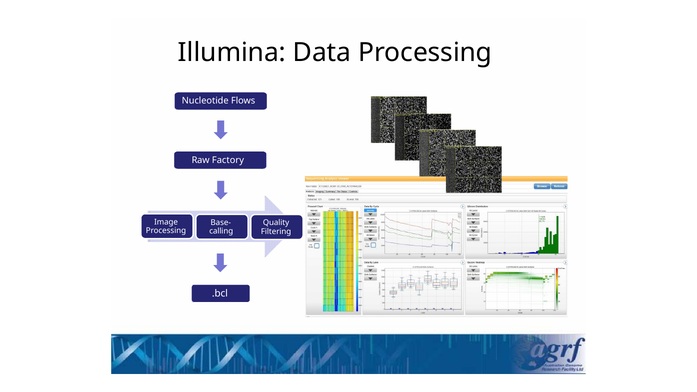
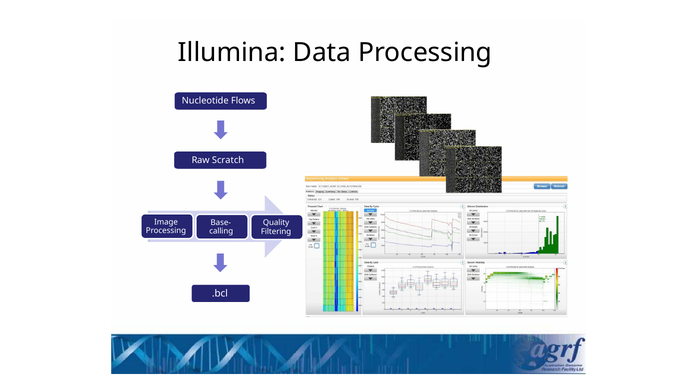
Factory: Factory -> Scratch
